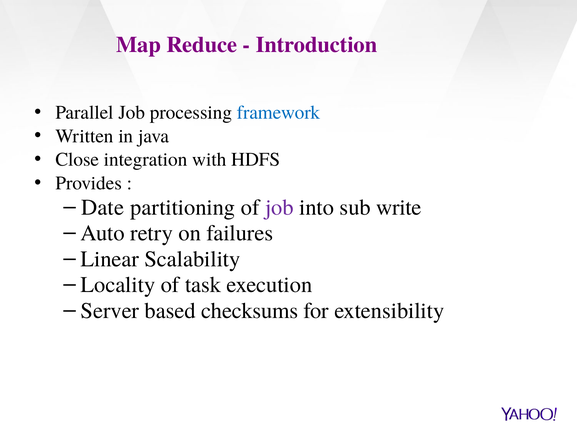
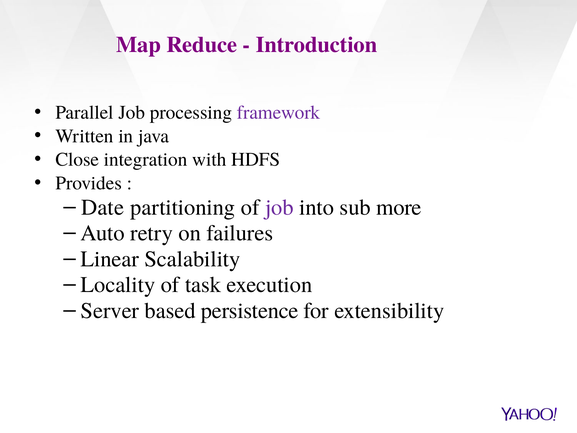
framework colour: blue -> purple
write: write -> more
checksums: checksums -> persistence
